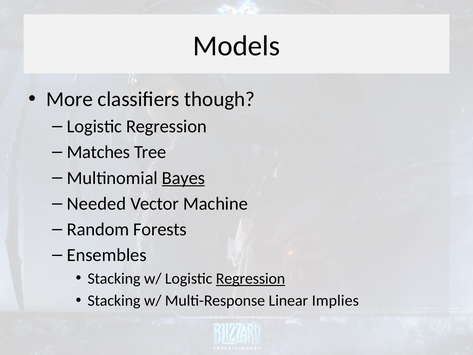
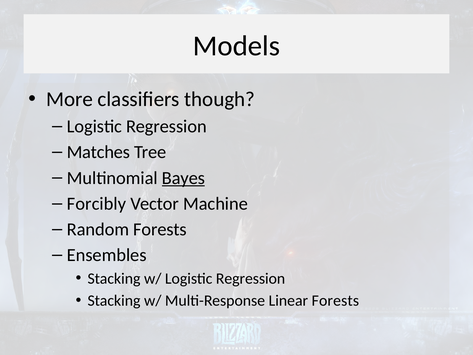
Needed: Needed -> Forcibly
Regression at (251, 278) underline: present -> none
Linear Implies: Implies -> Forests
